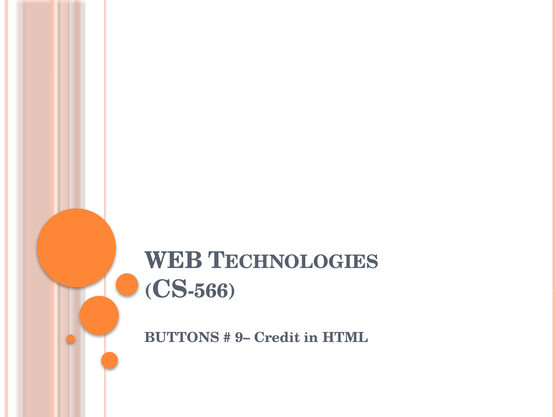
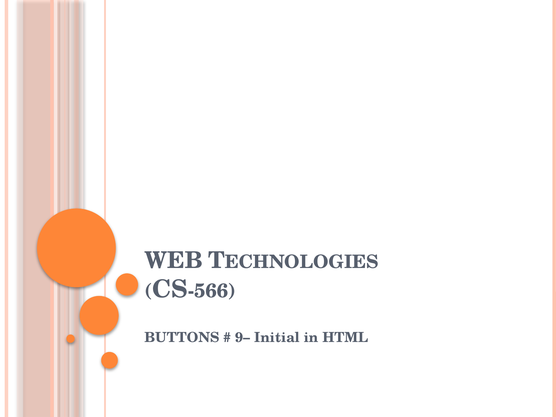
Credit: Credit -> Initial
